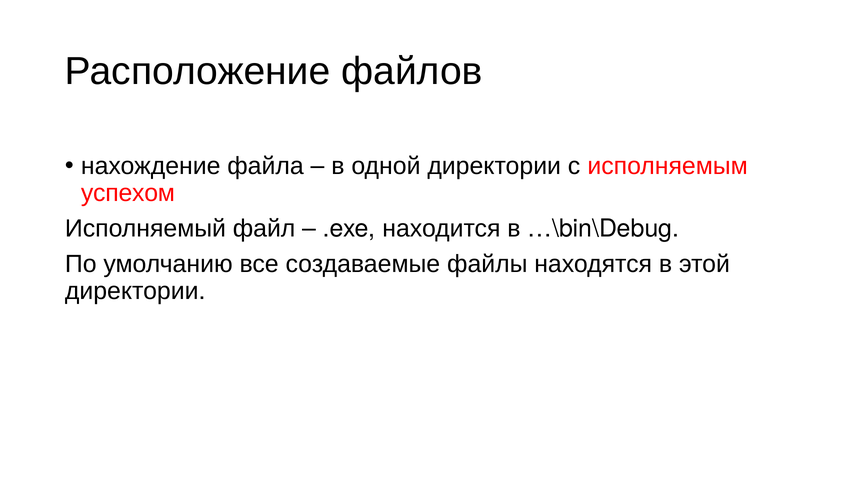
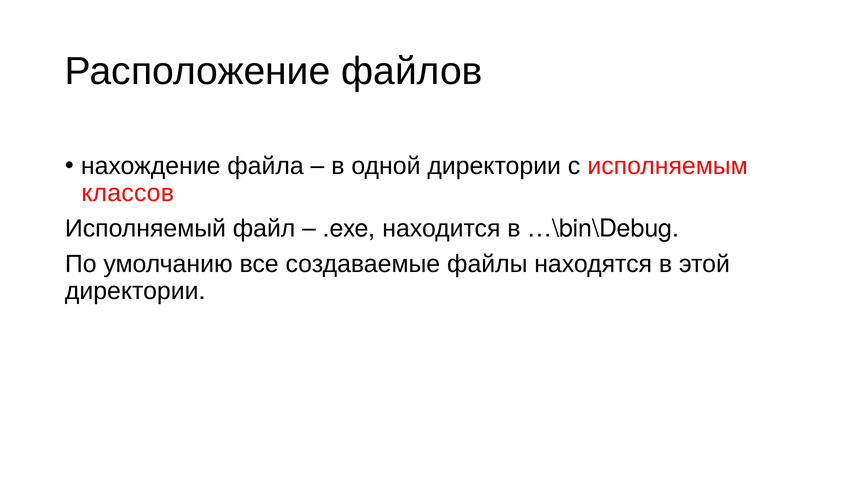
успехом: успехом -> классов
